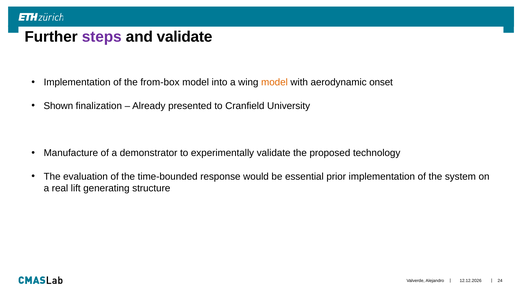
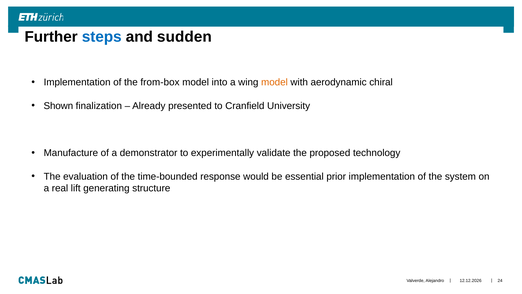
steps colour: purple -> blue
and validate: validate -> sudden
onset: onset -> chiral
